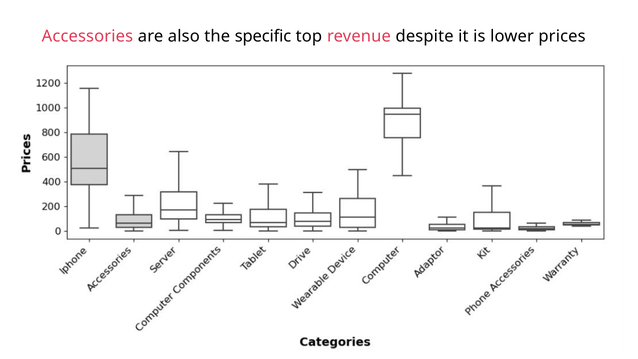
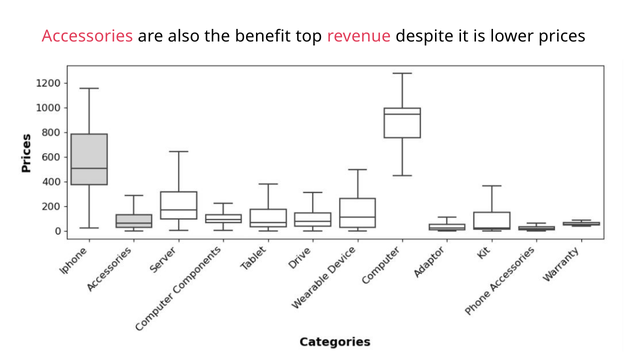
specific: specific -> benefit
